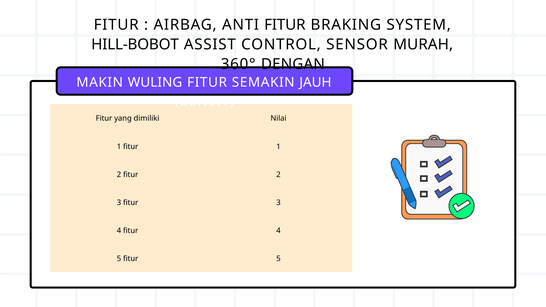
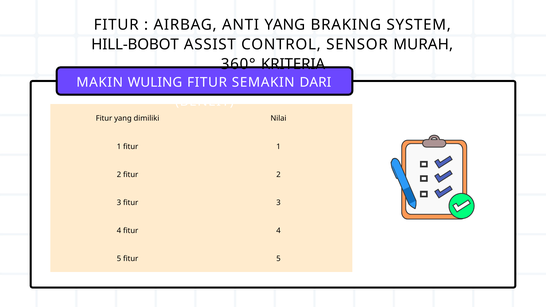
ANTI FITUR: FITUR -> YANG
DENGAN: DENGAN -> KRITERIA
JAUH: JAUH -> DARI
